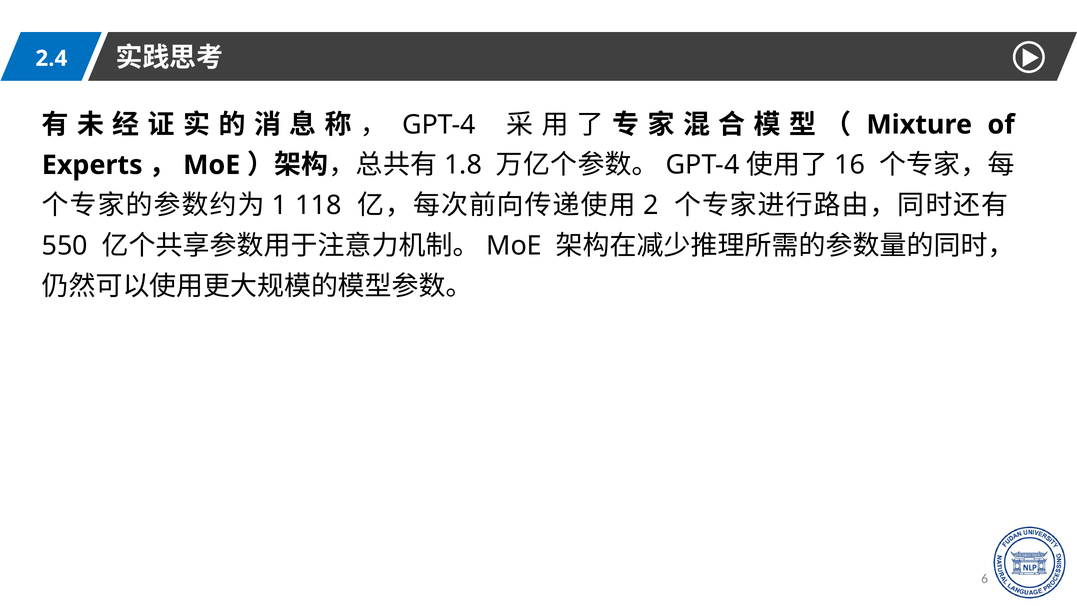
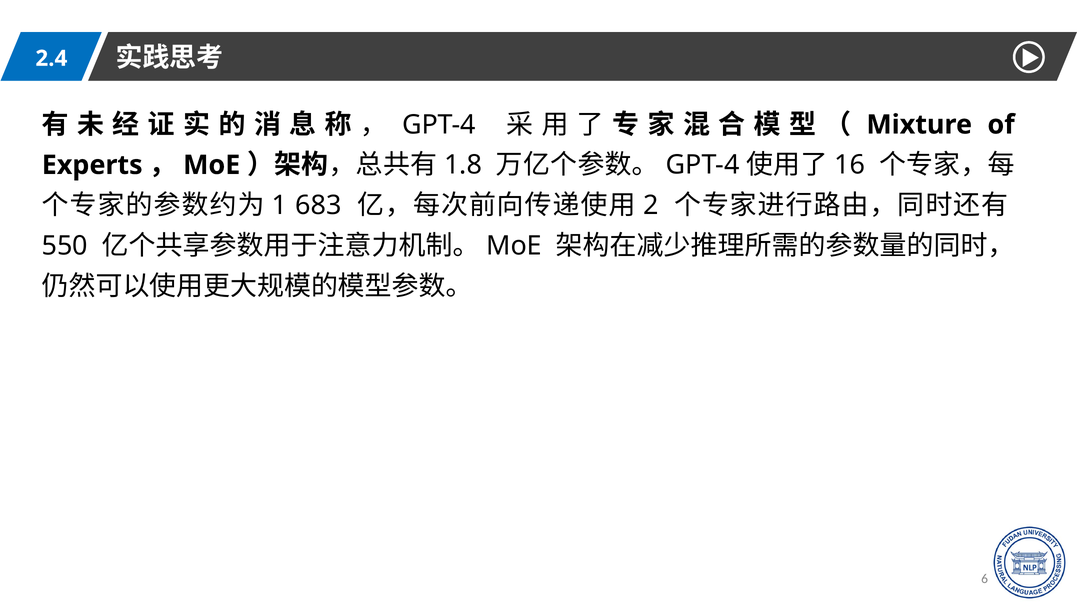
118: 118 -> 683
